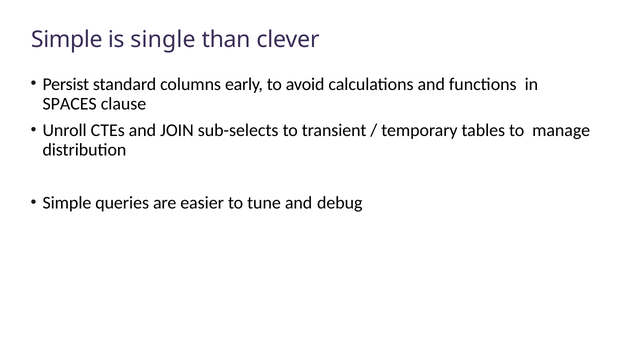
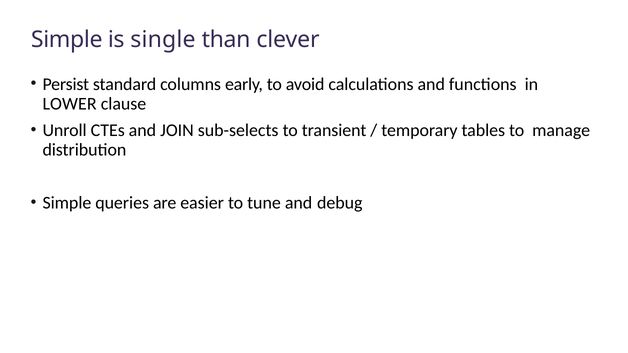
SPACES: SPACES -> LOWER
